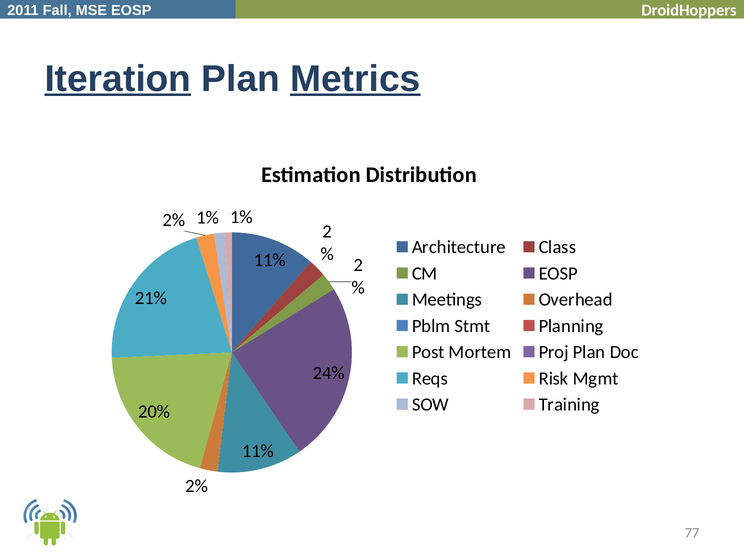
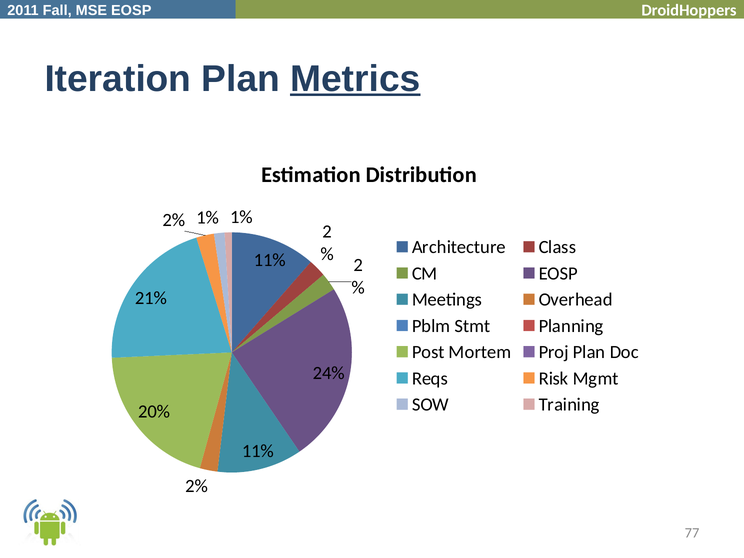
Iteration underline: present -> none
